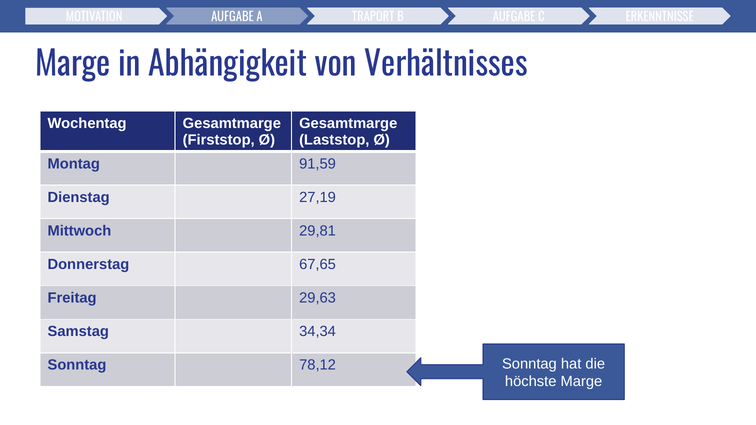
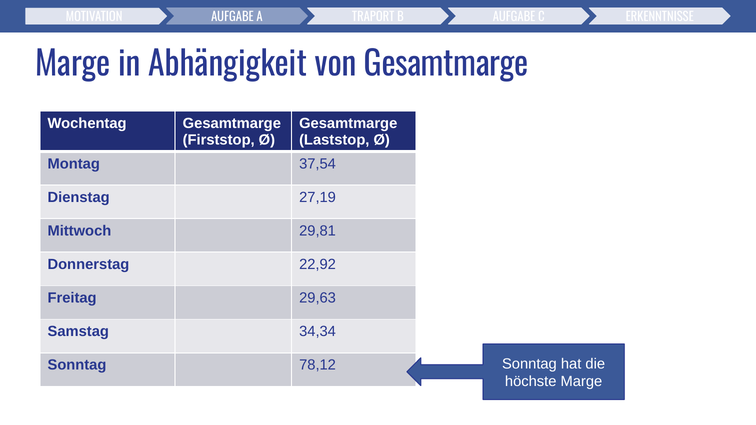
von Verhältnisses: Verhältnisses -> Gesamtmarge
91,59: 91,59 -> 37,54
67,65: 67,65 -> 22,92
